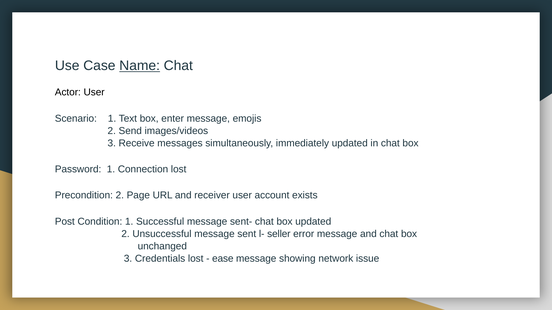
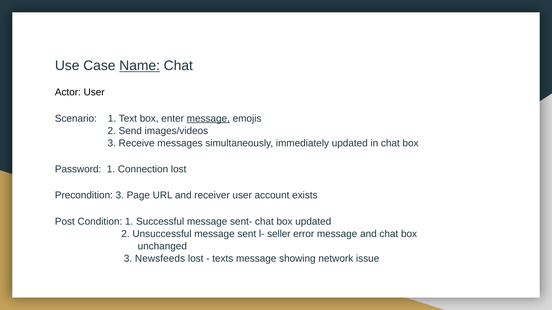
message at (208, 119) underline: none -> present
Precondition 2: 2 -> 3
Credentials: Credentials -> Newsfeeds
ease: ease -> texts
